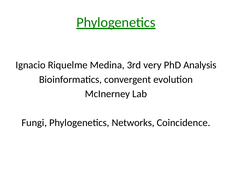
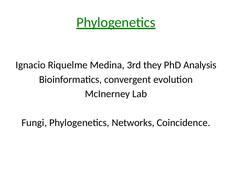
very: very -> they
